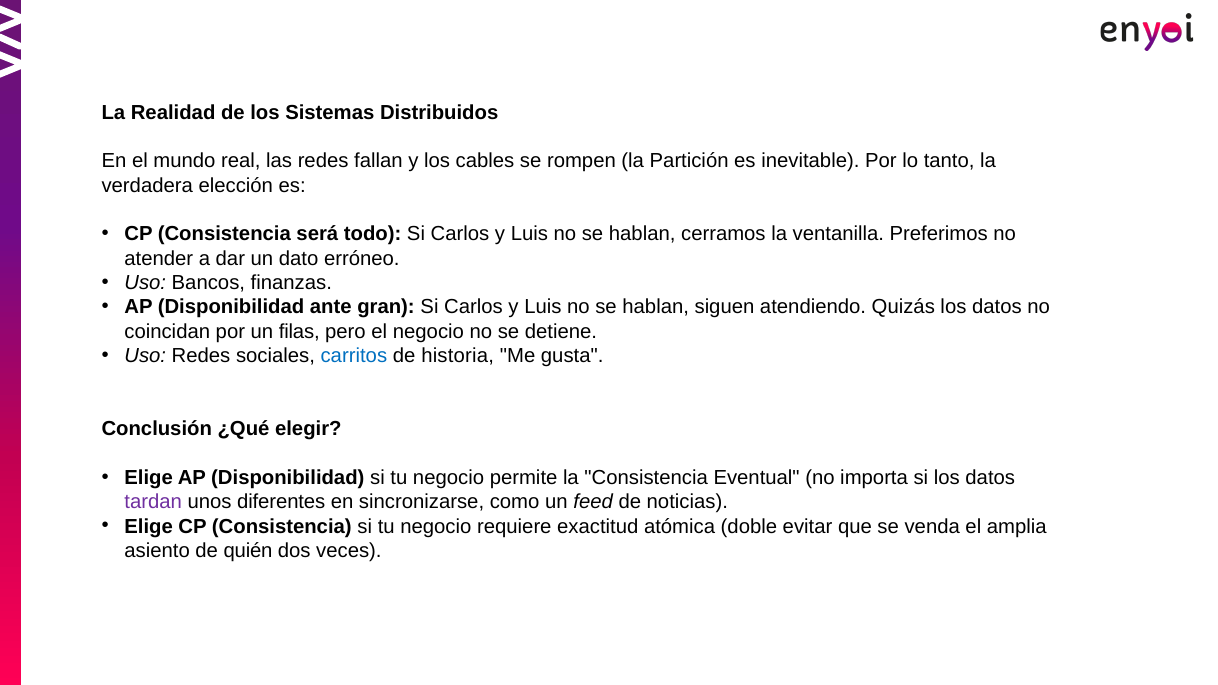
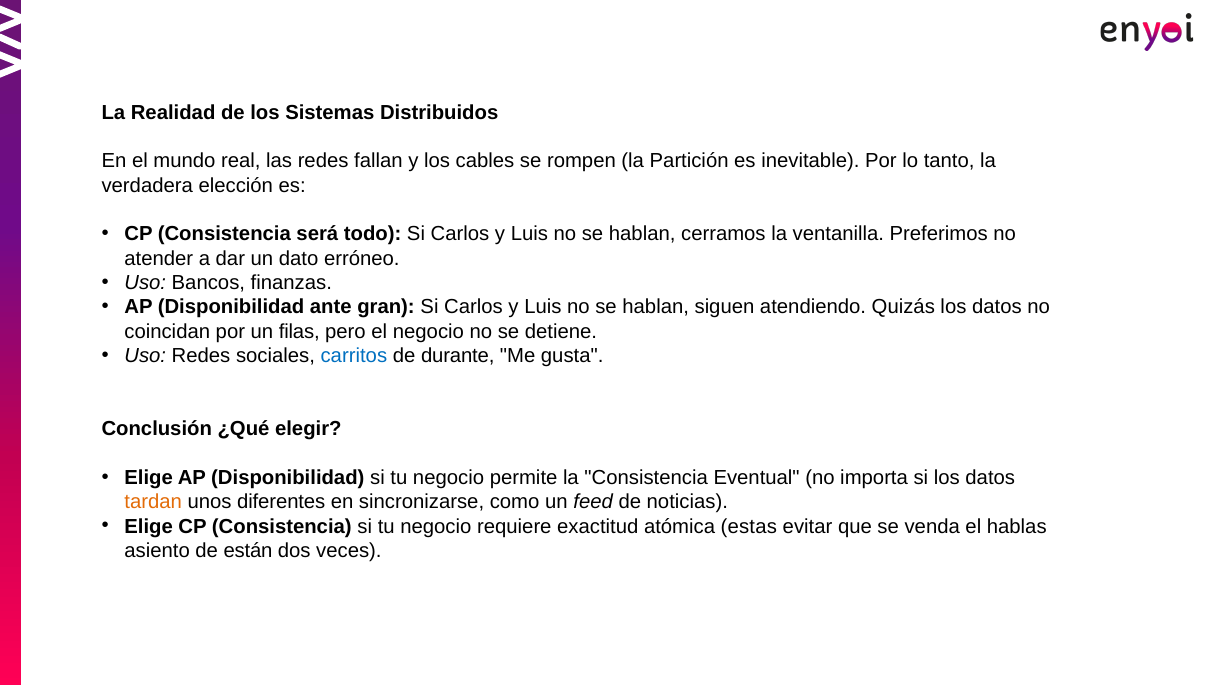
historia: historia -> durante
tardan colour: purple -> orange
doble: doble -> estas
amplia: amplia -> hablas
quién: quién -> están
